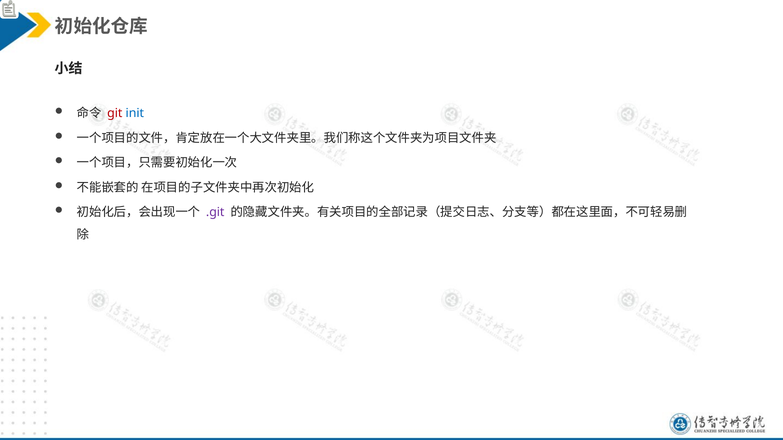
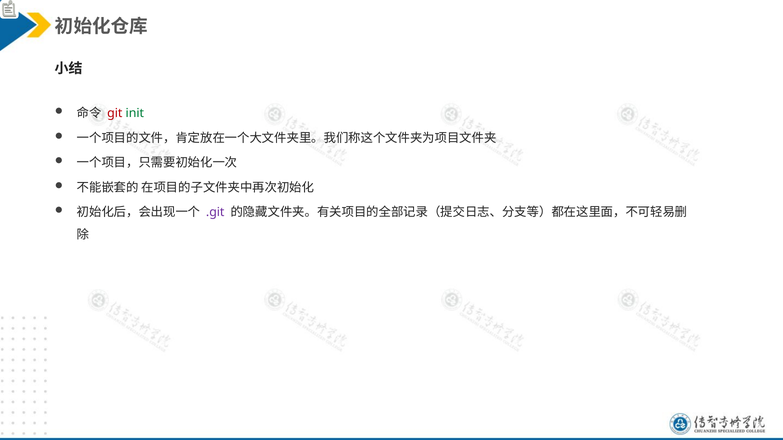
init colour: blue -> green
